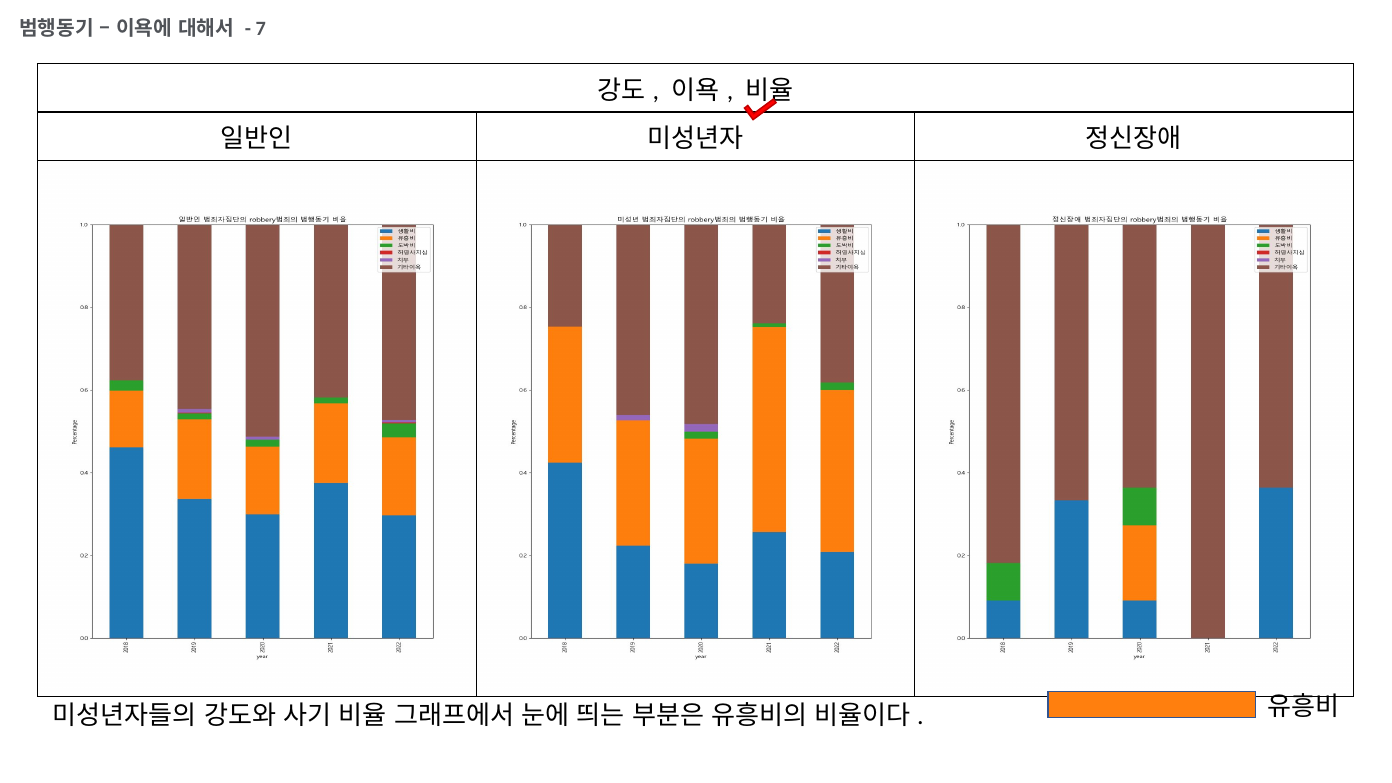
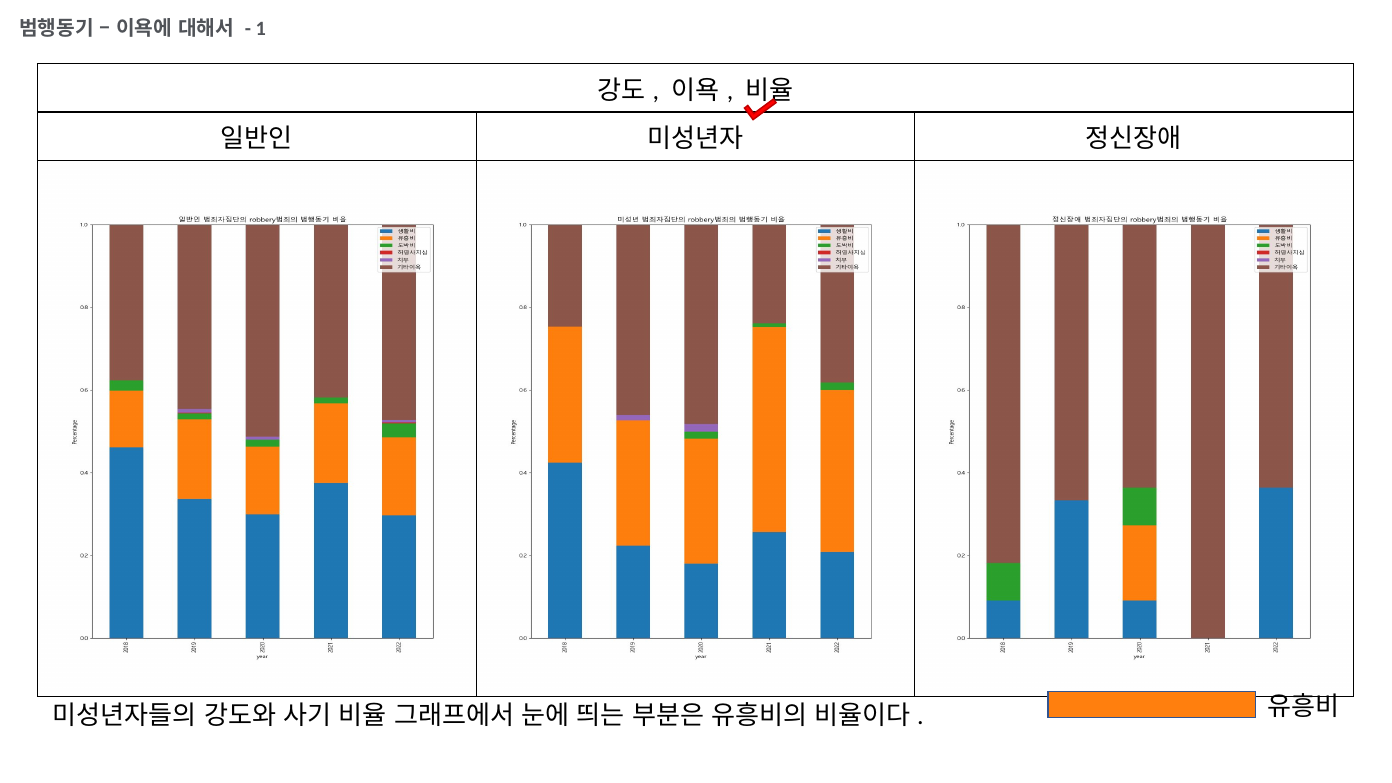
7: 7 -> 1
